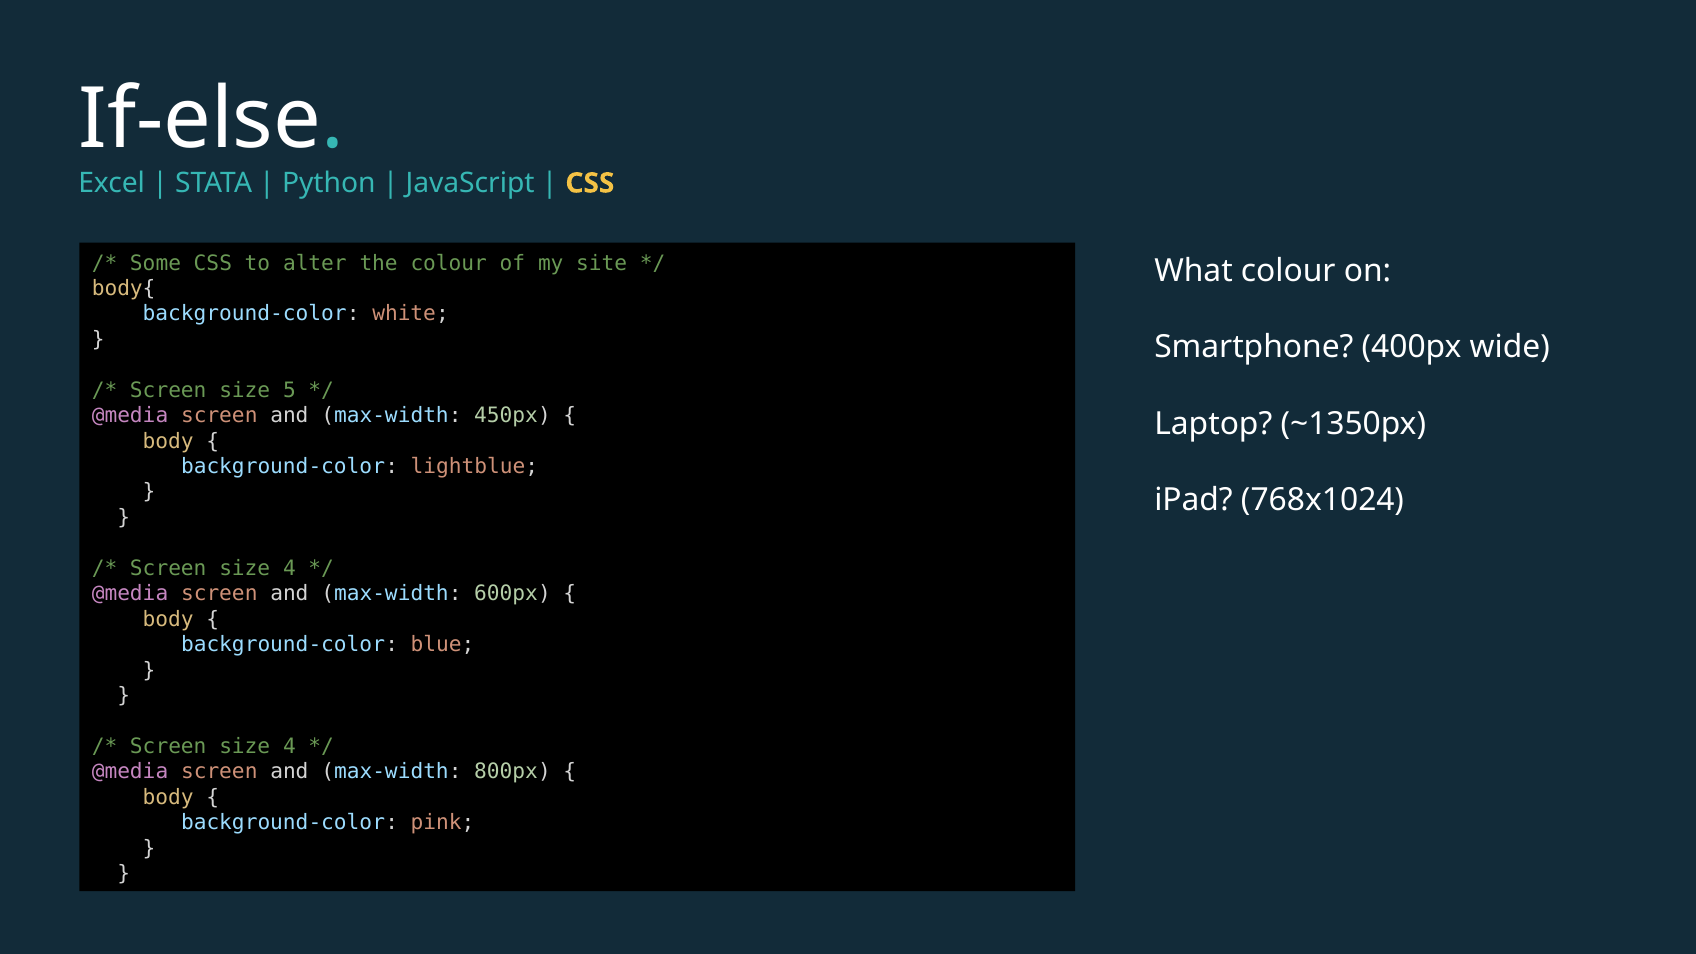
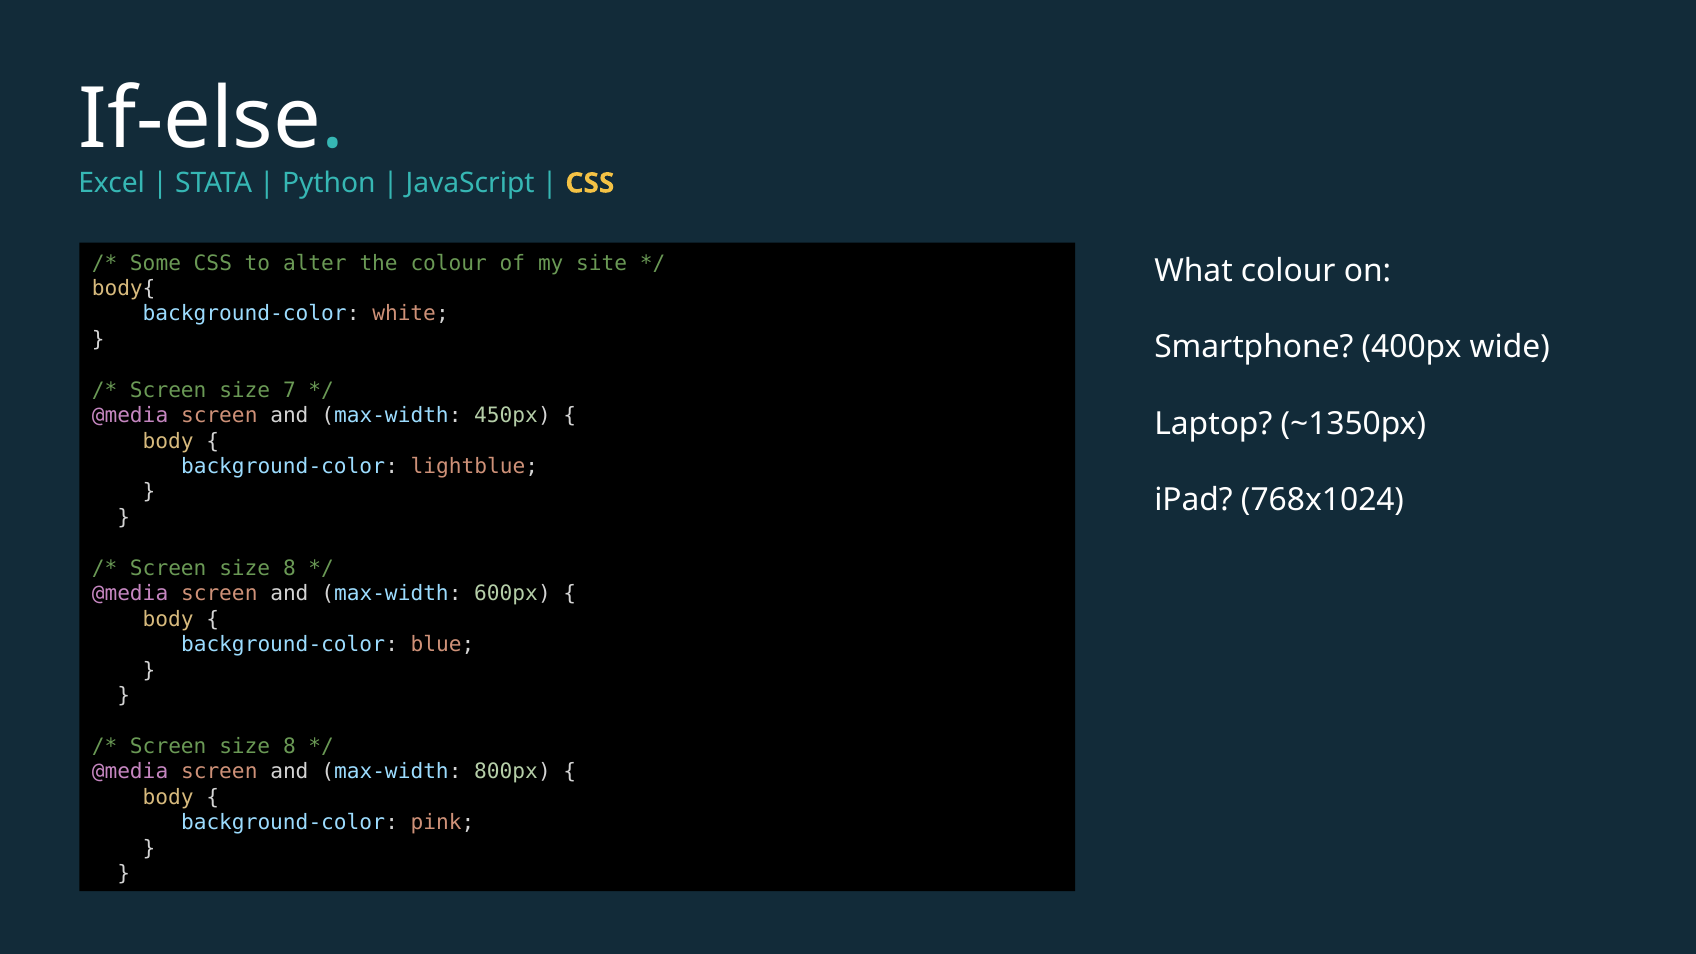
5: 5 -> 7
4 at (289, 568): 4 -> 8
4 at (289, 746): 4 -> 8
